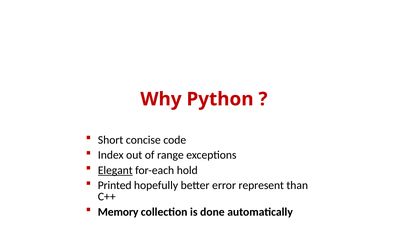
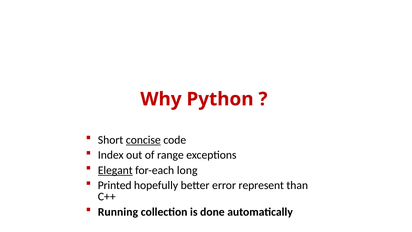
concise underline: none -> present
hold: hold -> long
Memory: Memory -> Running
